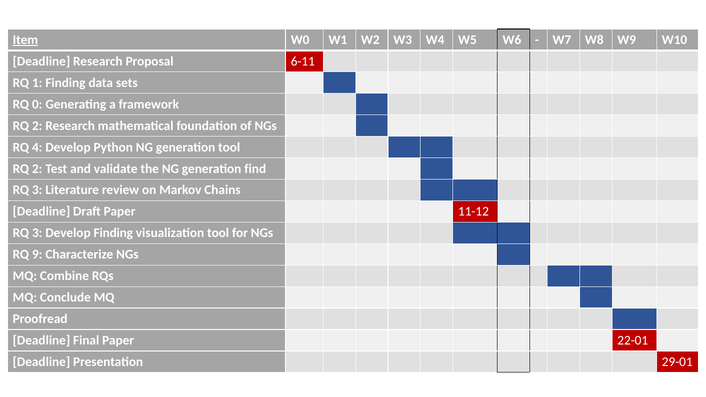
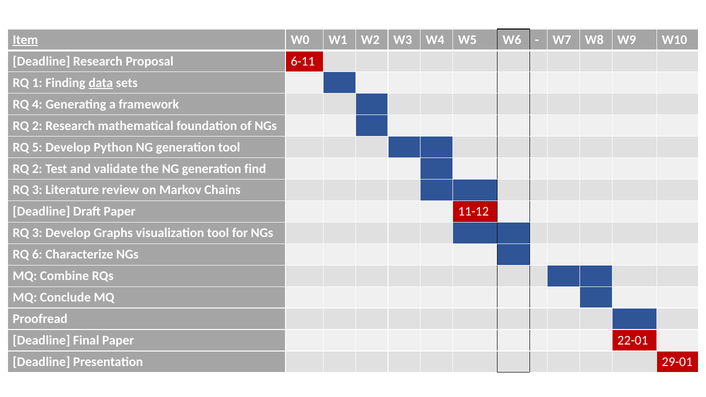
data underline: none -> present
0: 0 -> 4
4: 4 -> 5
Develop Finding: Finding -> Graphs
9: 9 -> 6
